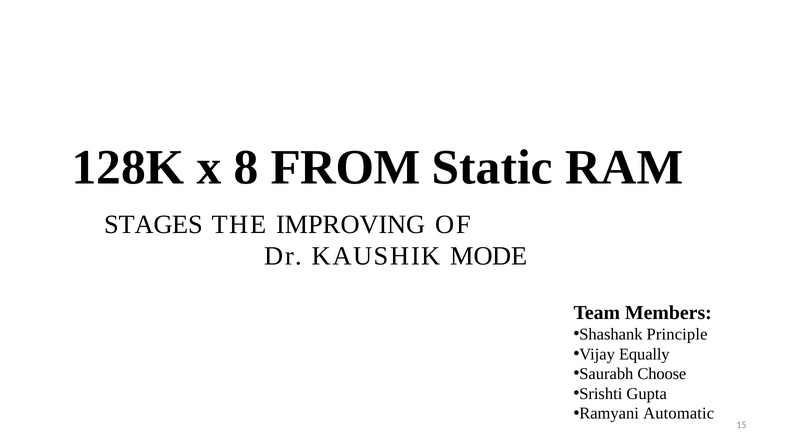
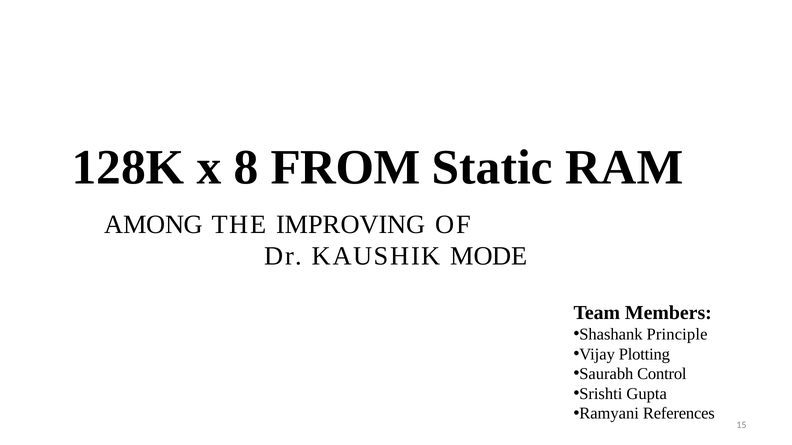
STAGES: STAGES -> AMONG
Equally: Equally -> Plotting
Choose: Choose -> Control
Automatic: Automatic -> References
